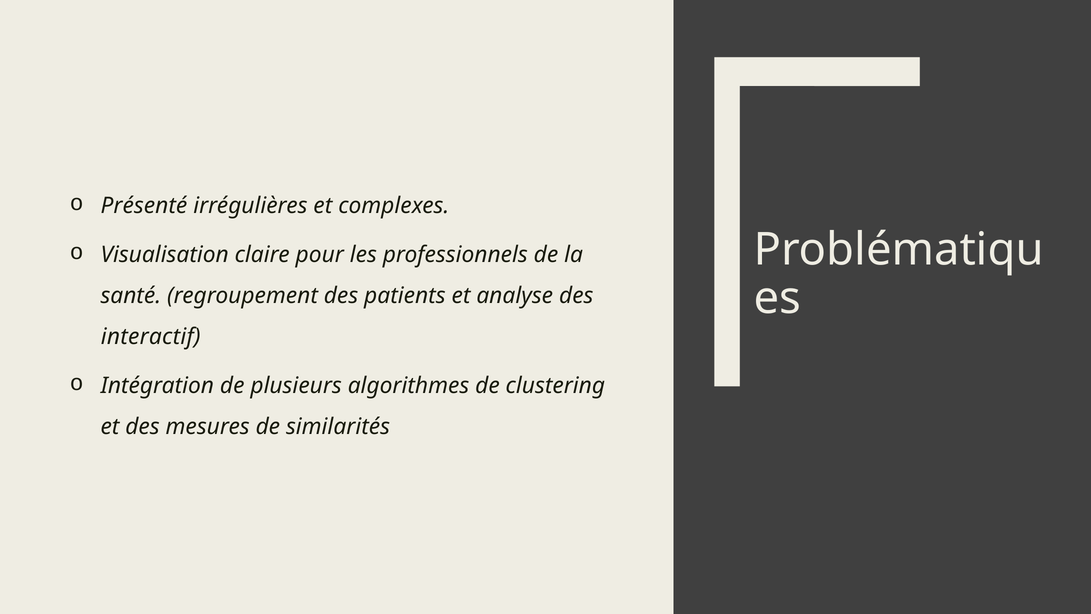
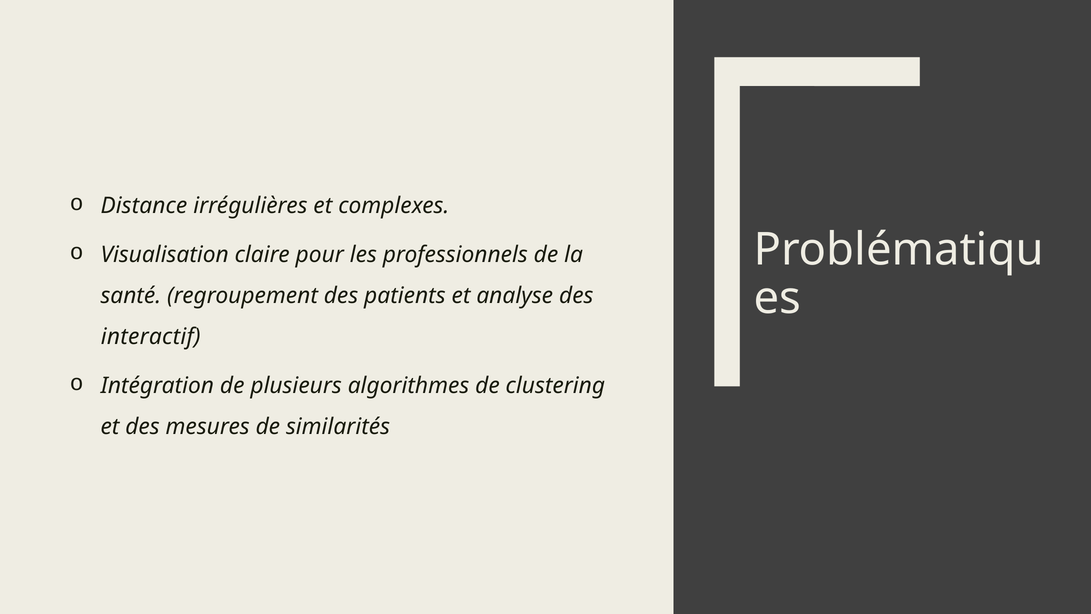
Présenté: Présenté -> Distance
